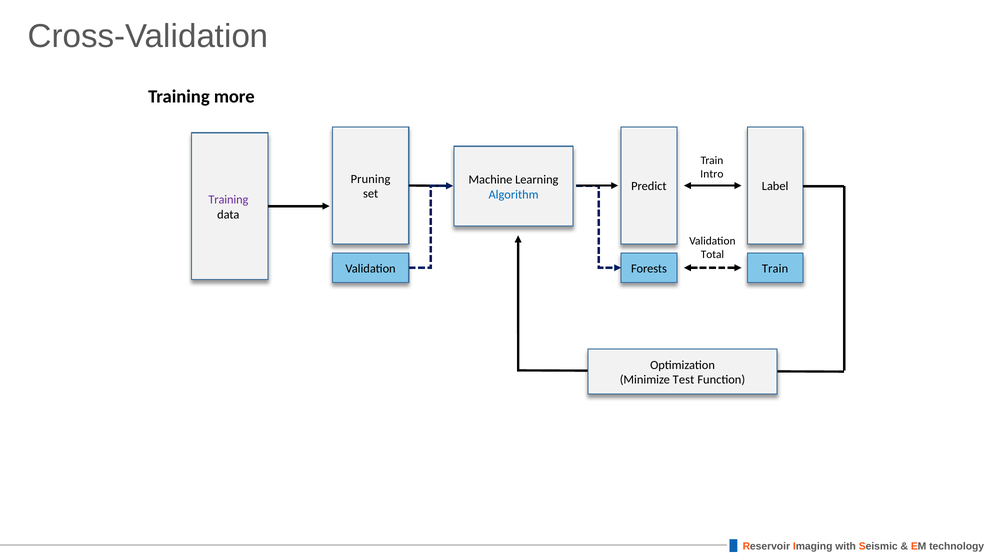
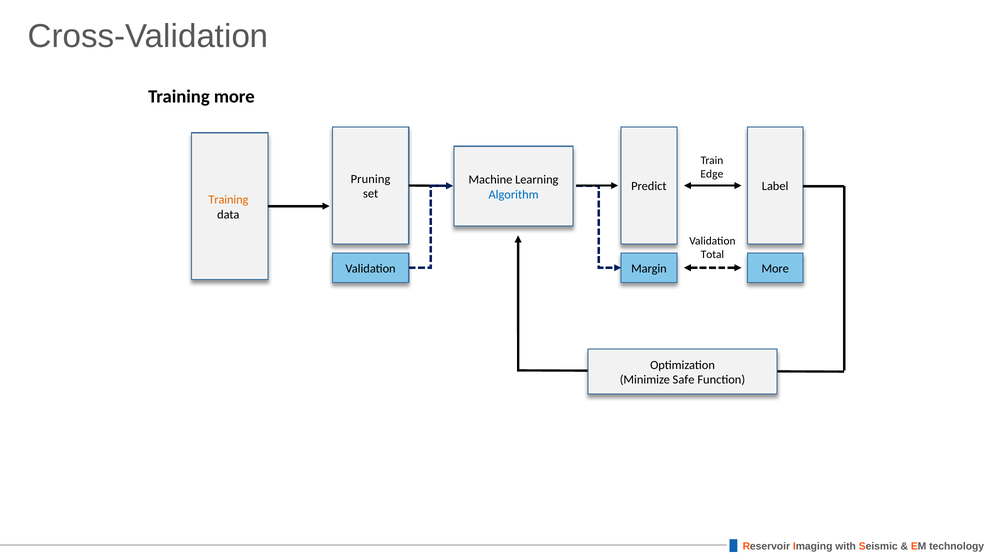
Intro: Intro -> Edge
Training at (228, 200) colour: purple -> orange
Forests: Forests -> Margin
Train at (775, 269): Train -> More
Test: Test -> Safe
